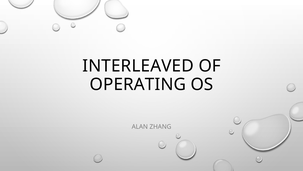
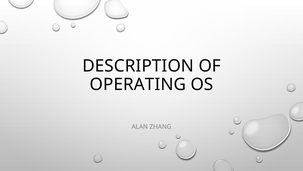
INTERLEAVED: INTERLEAVED -> DESCRIPTION
